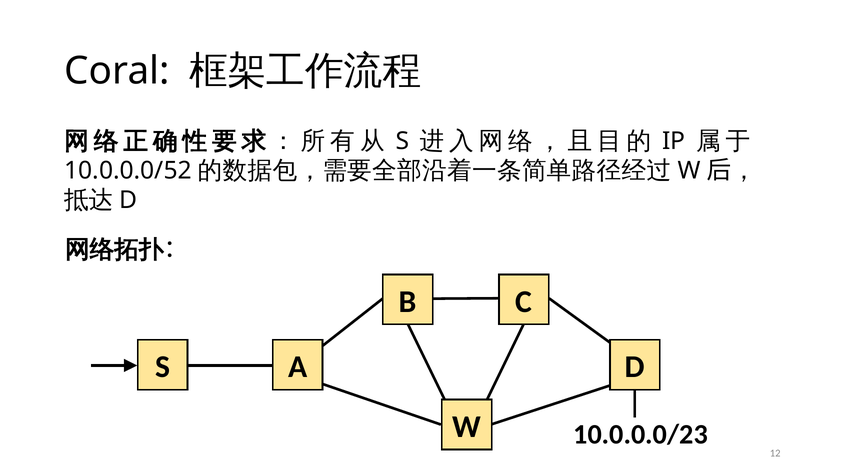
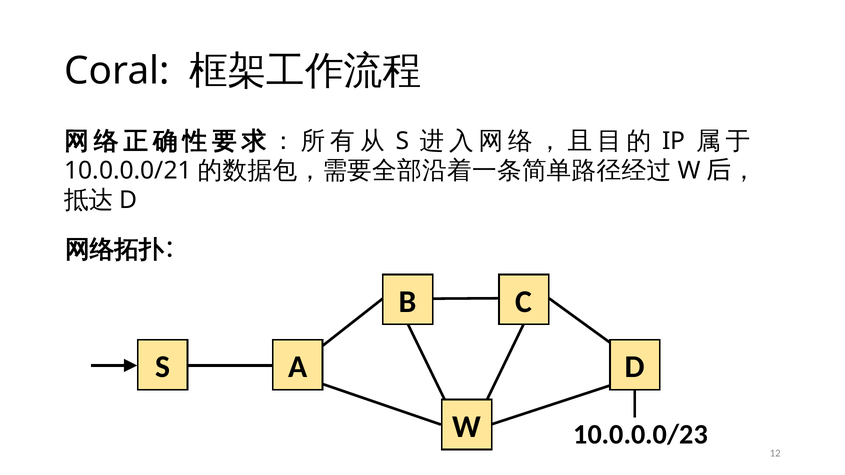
10.0.0.0/52: 10.0.0.0/52 -> 10.0.0.0/21
